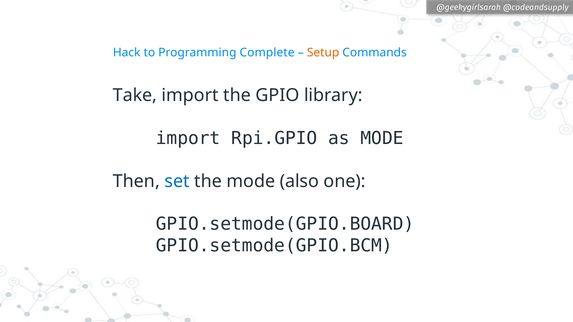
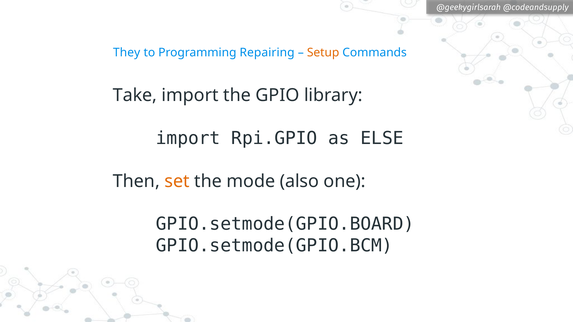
Hack: Hack -> They
Complete: Complete -> Repairing
as MODE: MODE -> ELSE
set colour: blue -> orange
